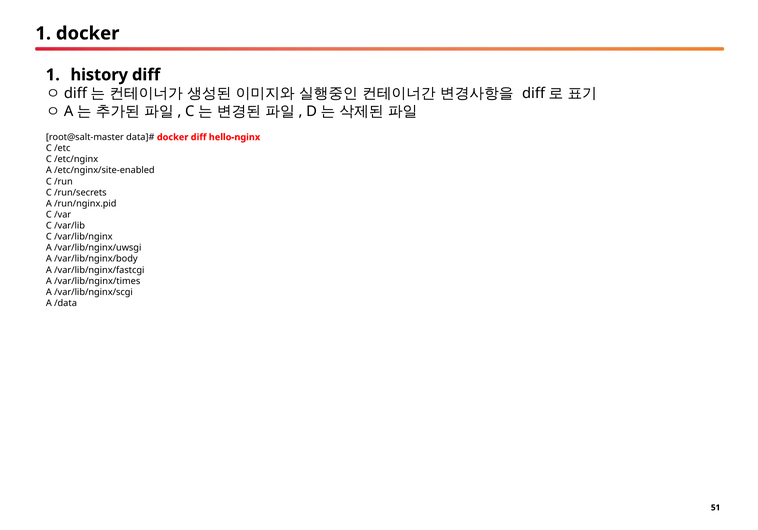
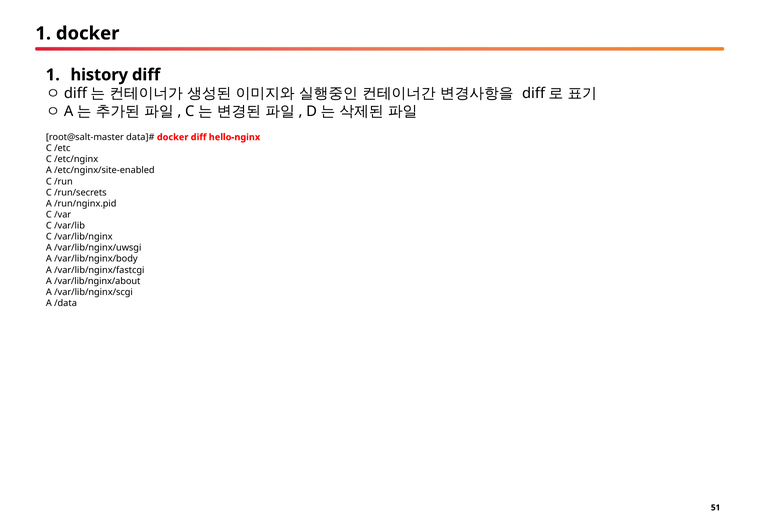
/var/lib/nginx/times: /var/lib/nginx/times -> /var/lib/nginx/about
